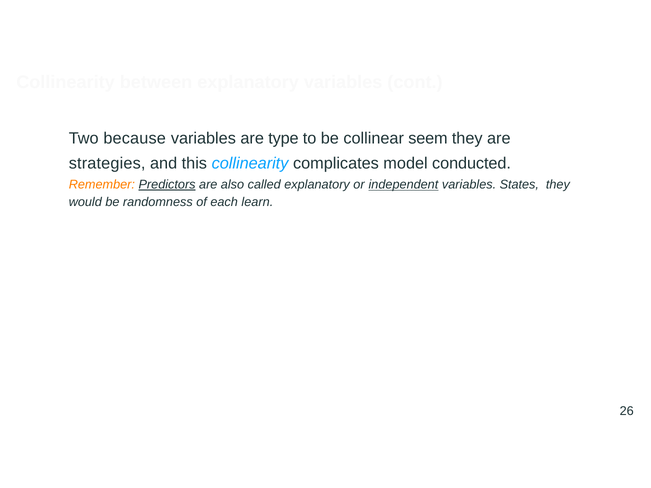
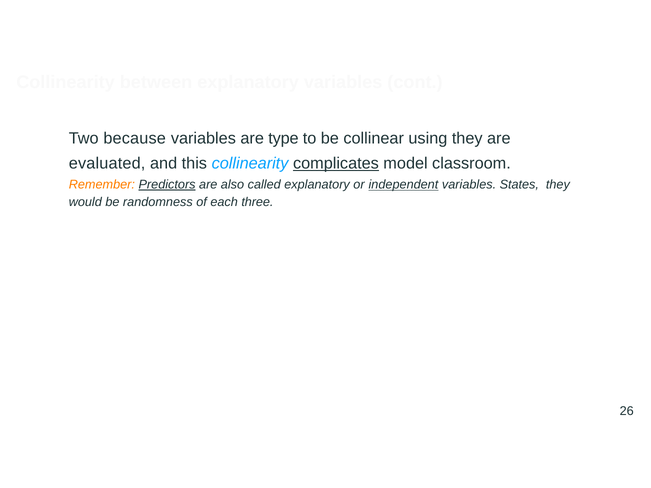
seem: seem -> using
strategies: strategies -> evaluated
complicates underline: none -> present
conducted: conducted -> classroom
learn: learn -> three
